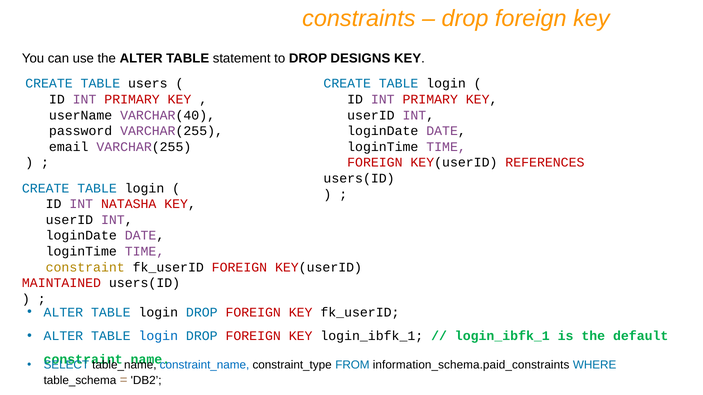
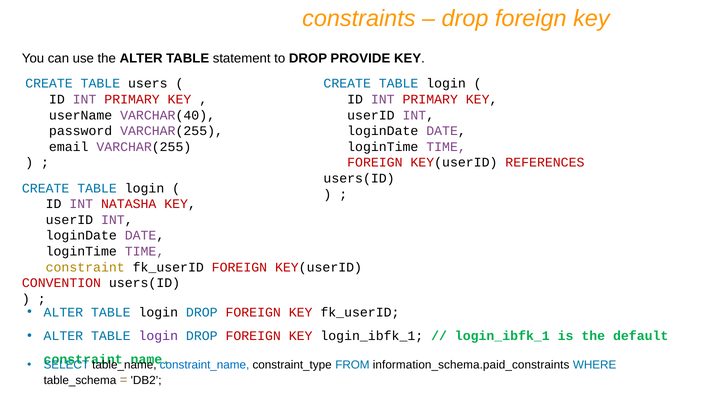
DESIGNS: DESIGNS -> PROVIDE
MAINTAINED: MAINTAINED -> CONVENTION
login at (158, 336) colour: blue -> purple
